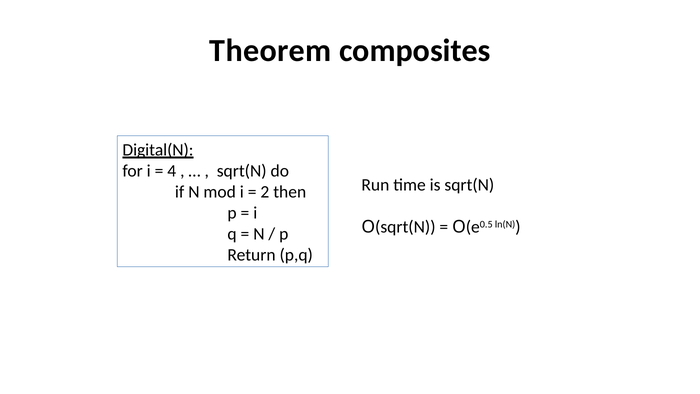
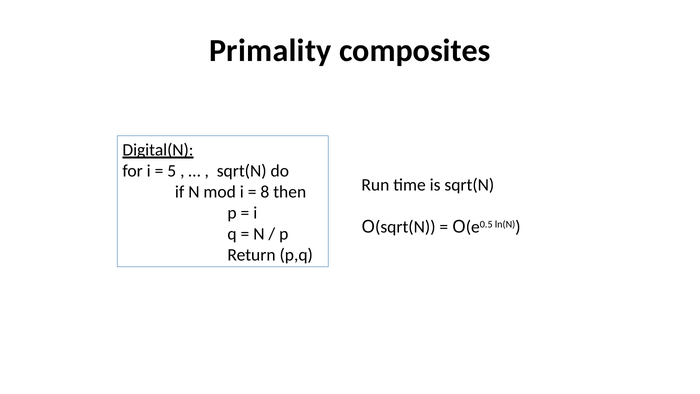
Theorem: Theorem -> Primality
4: 4 -> 5
2: 2 -> 8
